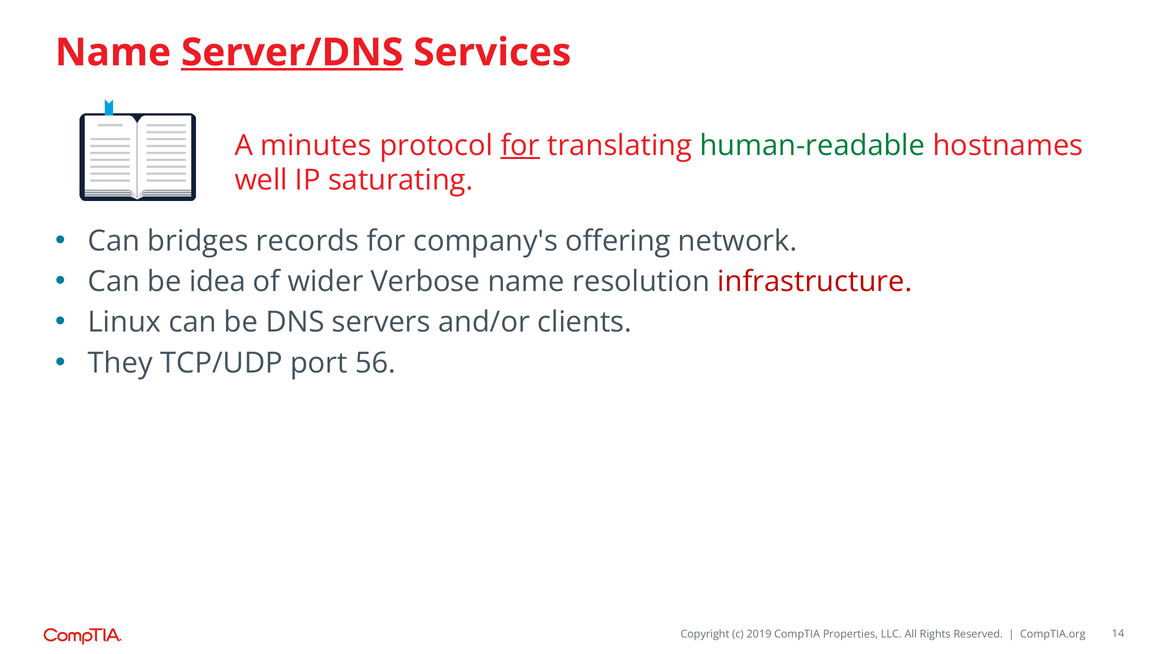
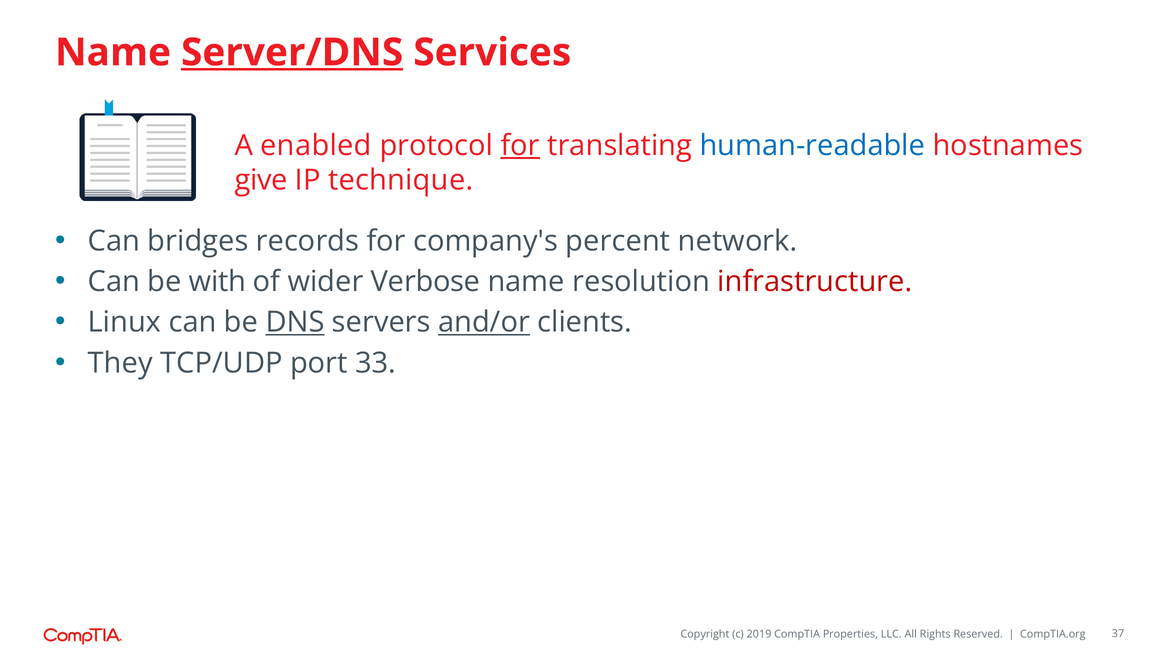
minutes: minutes -> enabled
human-readable colour: green -> blue
well: well -> give
saturating: saturating -> technique
offering: offering -> percent
idea: idea -> with
DNS underline: none -> present
and/or underline: none -> present
56: 56 -> 33
14: 14 -> 37
